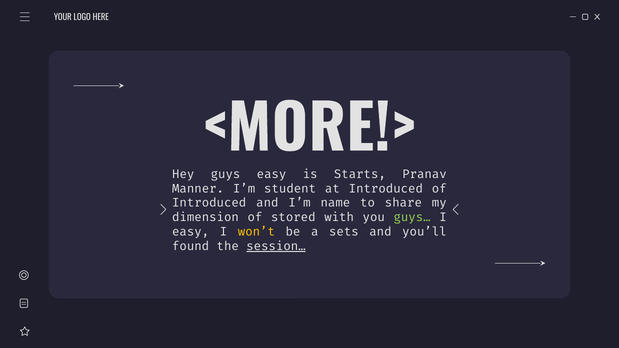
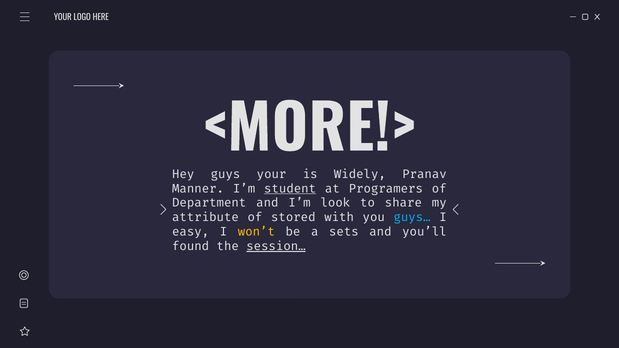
guys easy: easy -> your
Starts: Starts -> Widely
student underline: none -> present
at Introduced: Introduced -> Programers
Introduced at (209, 203): Introduced -> Department
name: name -> look
dimension: dimension -> attribute
guys… colour: light green -> light blue
